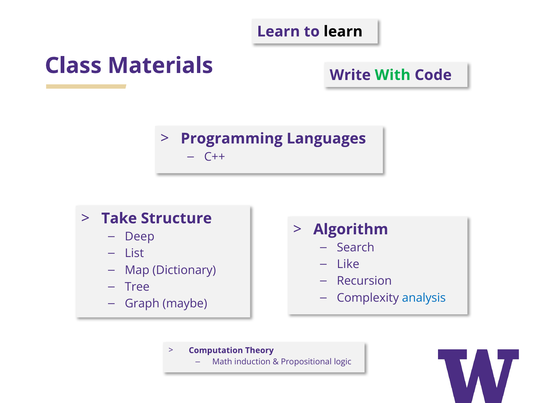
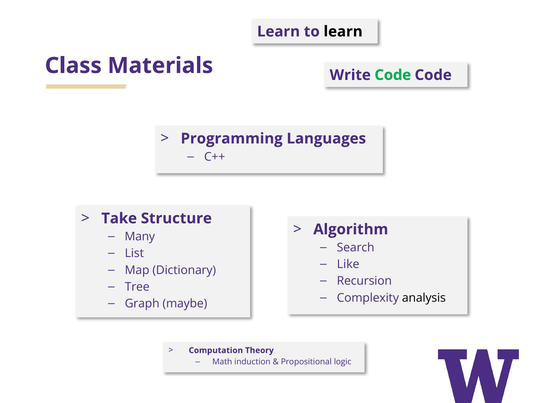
Write With: With -> Code
Deep: Deep -> Many
analysis colour: blue -> black
